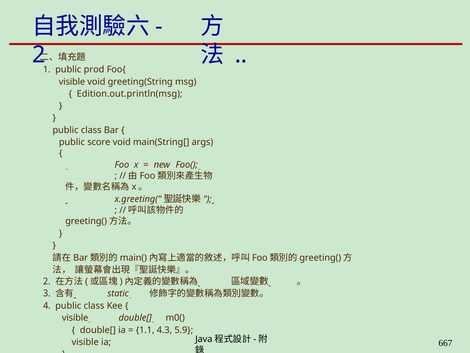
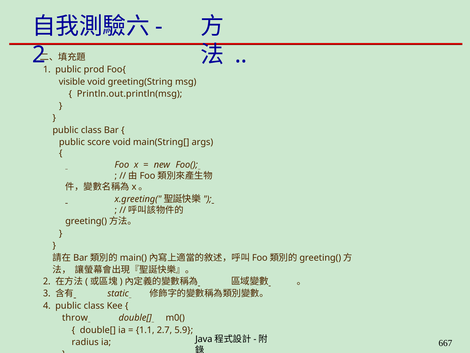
Edition.out.println(msg: Edition.out.println(msg -> Println.out.println(msg
visible at (75, 317): visible -> throw
4.3: 4.3 -> 2.7
visible at (85, 342): visible -> radius
